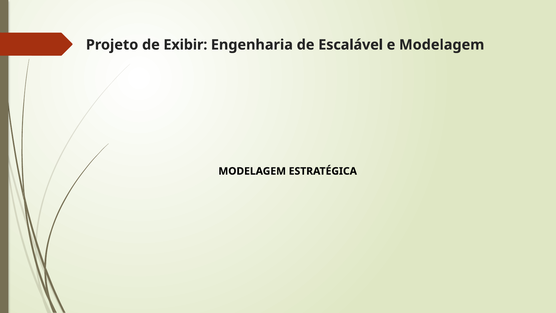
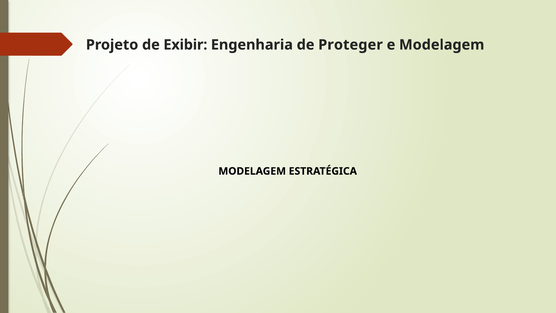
Escalável: Escalável -> Proteger
